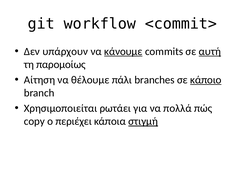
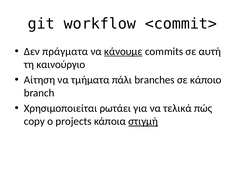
υπάρχουν: υπάρχουν -> πράγματα
αυτή underline: present -> none
παρομοίως: παρομοίως -> καινούργιο
θέλουμε: θέλουμε -> τμήματα
κάποιο underline: present -> none
πολλά: πολλά -> τελικά
περιέχει: περιέχει -> projects
